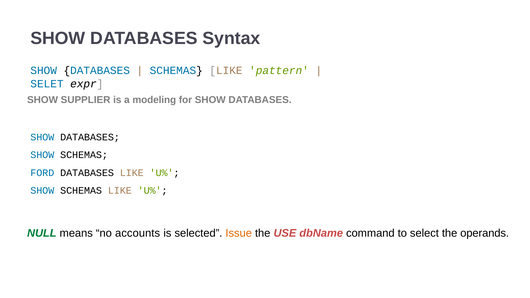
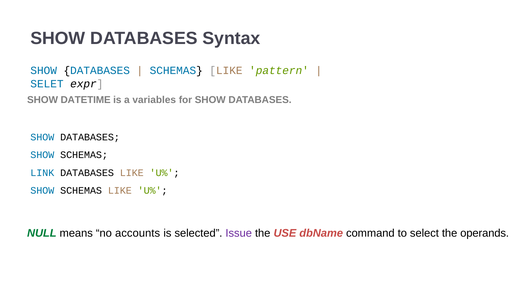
SUPPLIER: SUPPLIER -> DATETIME
modeling: modeling -> variables
FORD: FORD -> LINK
Issue colour: orange -> purple
